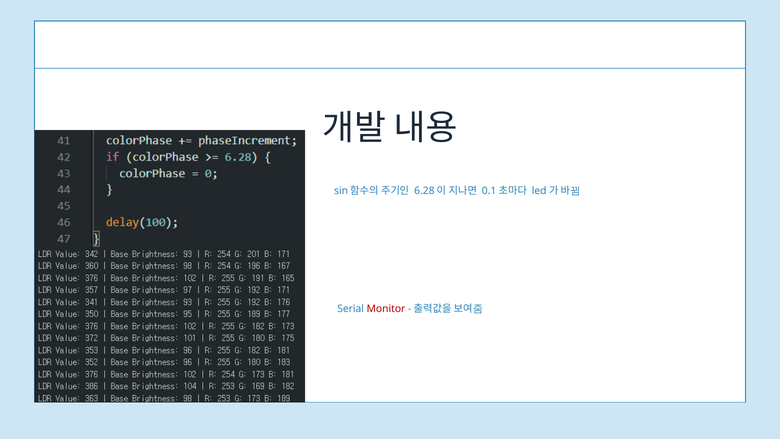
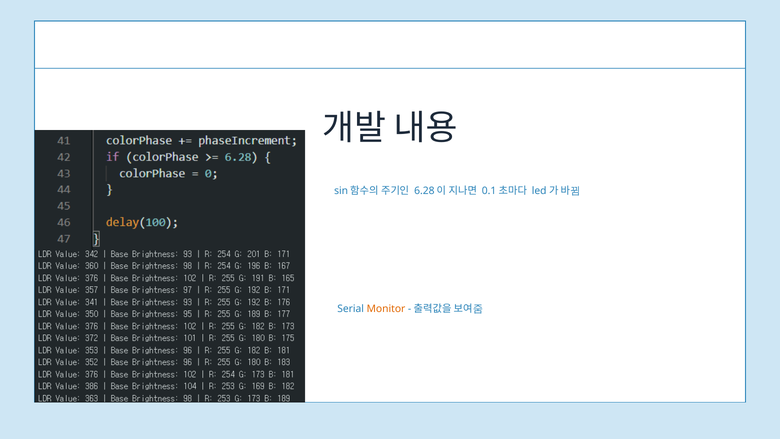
Monitor colour: red -> orange
